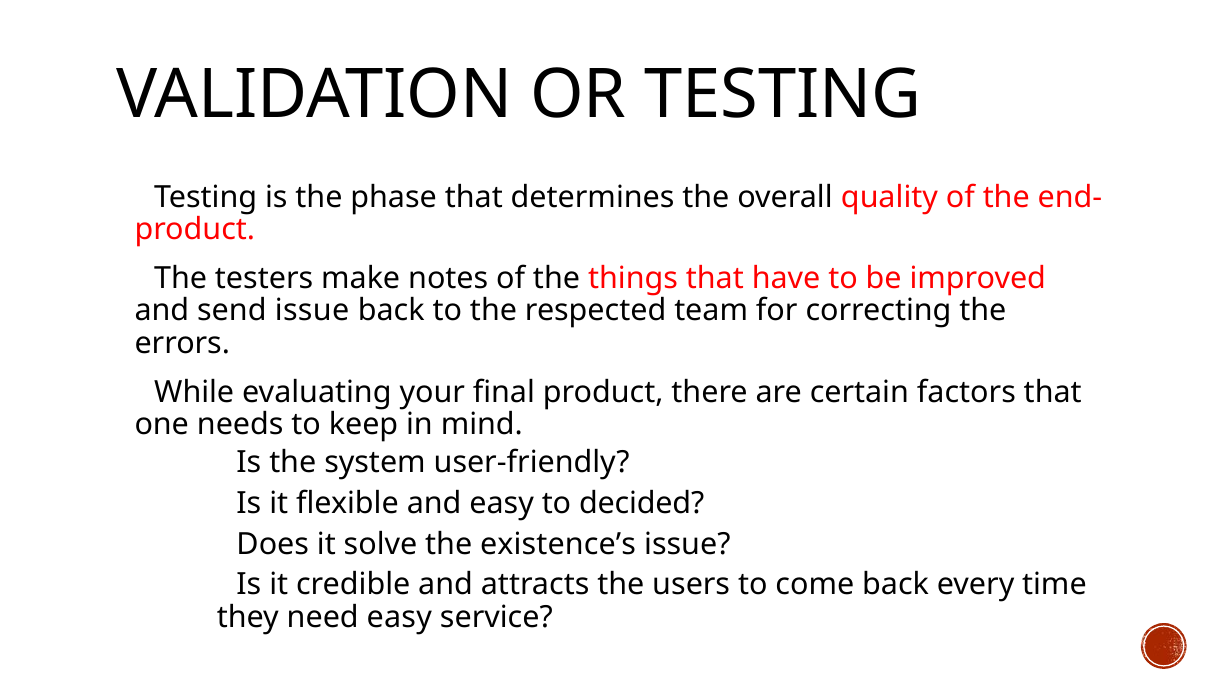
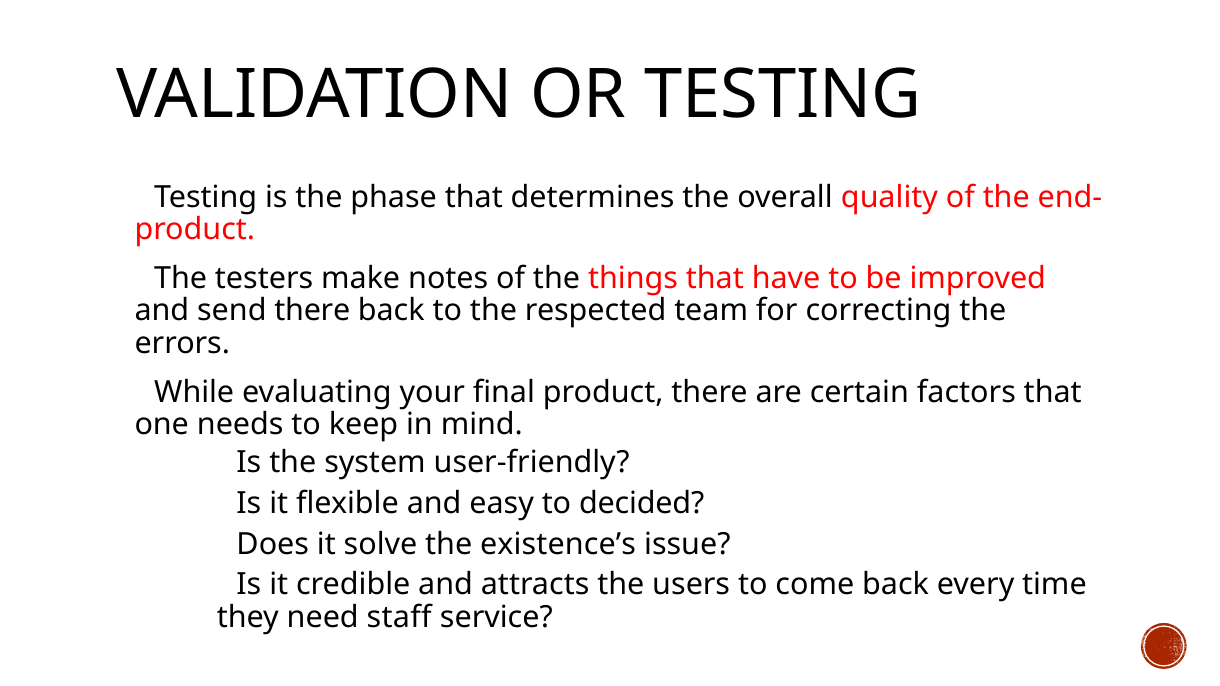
send issue: issue -> there
need easy: easy -> staff
